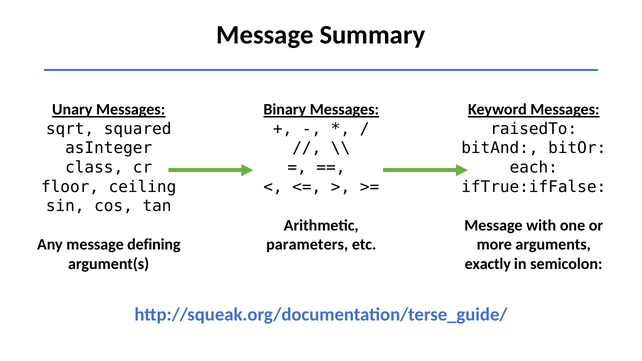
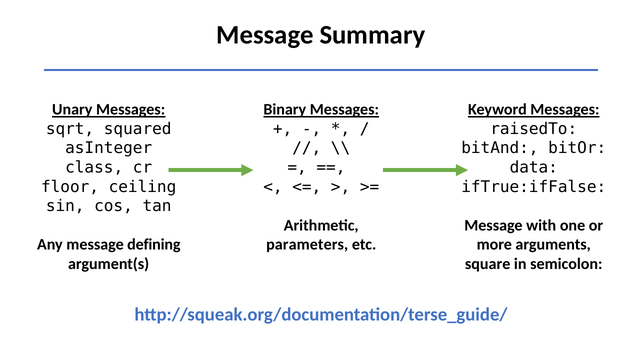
each: each -> data
exactly: exactly -> square
